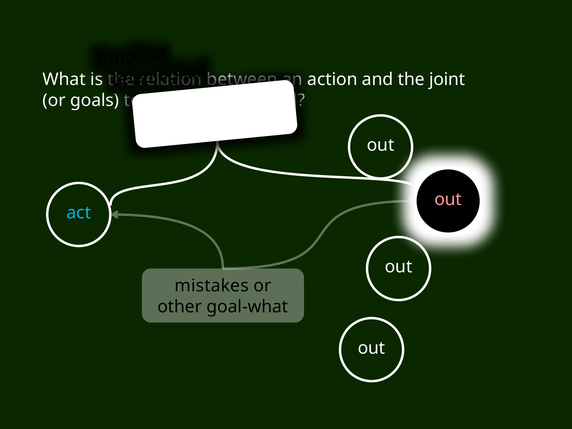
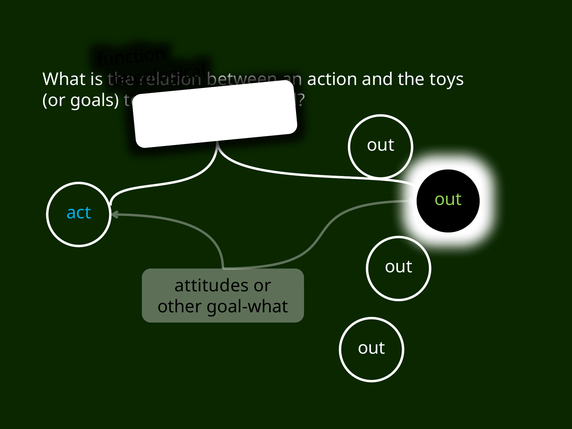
joint: joint -> toys
out at (448, 199) colour: pink -> light green
mistakes: mistakes -> attitudes
